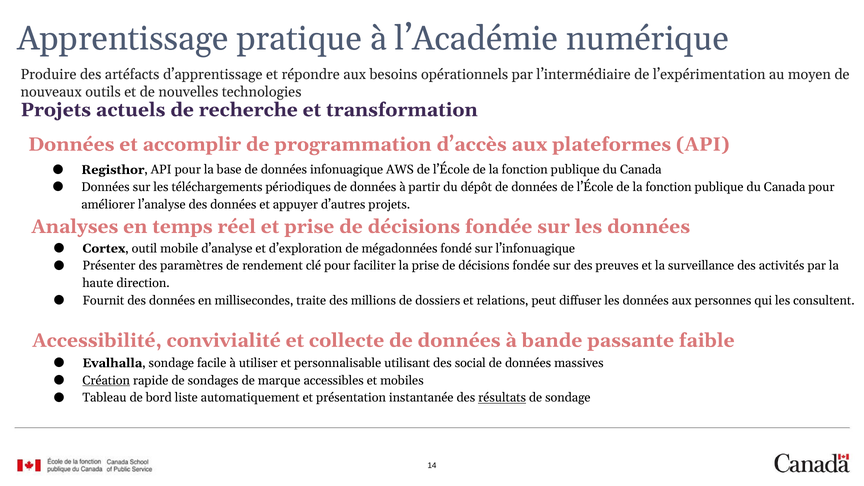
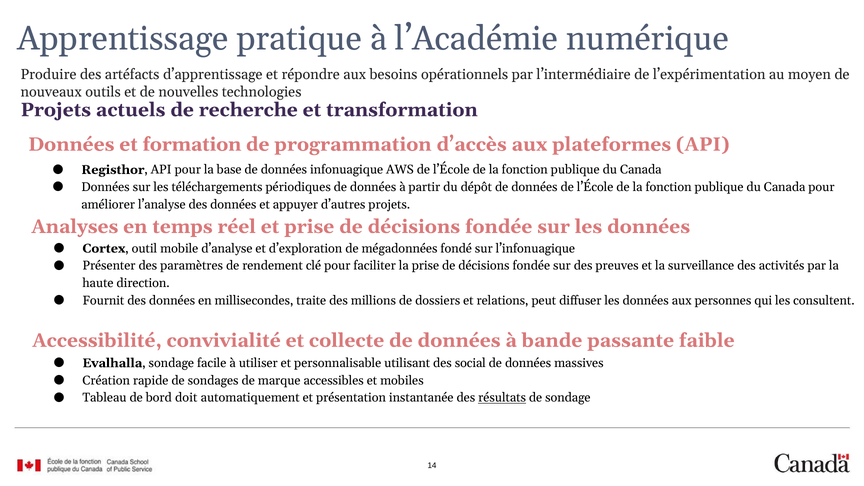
accomplir: accomplir -> formation
Création underline: present -> none
liste: liste -> doit
